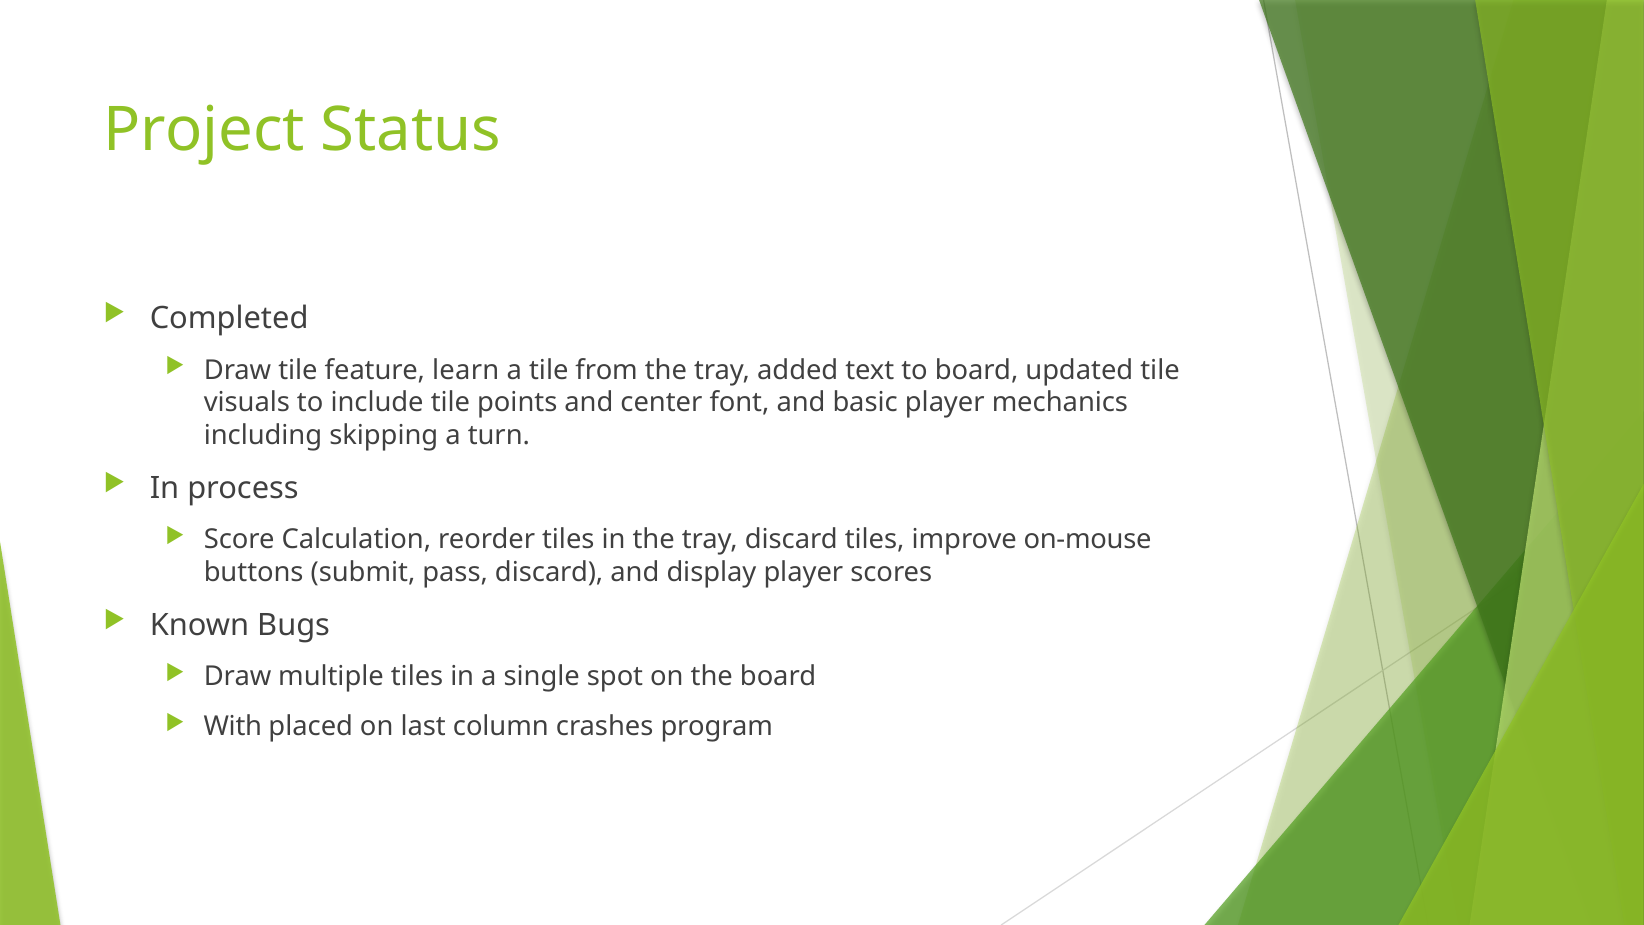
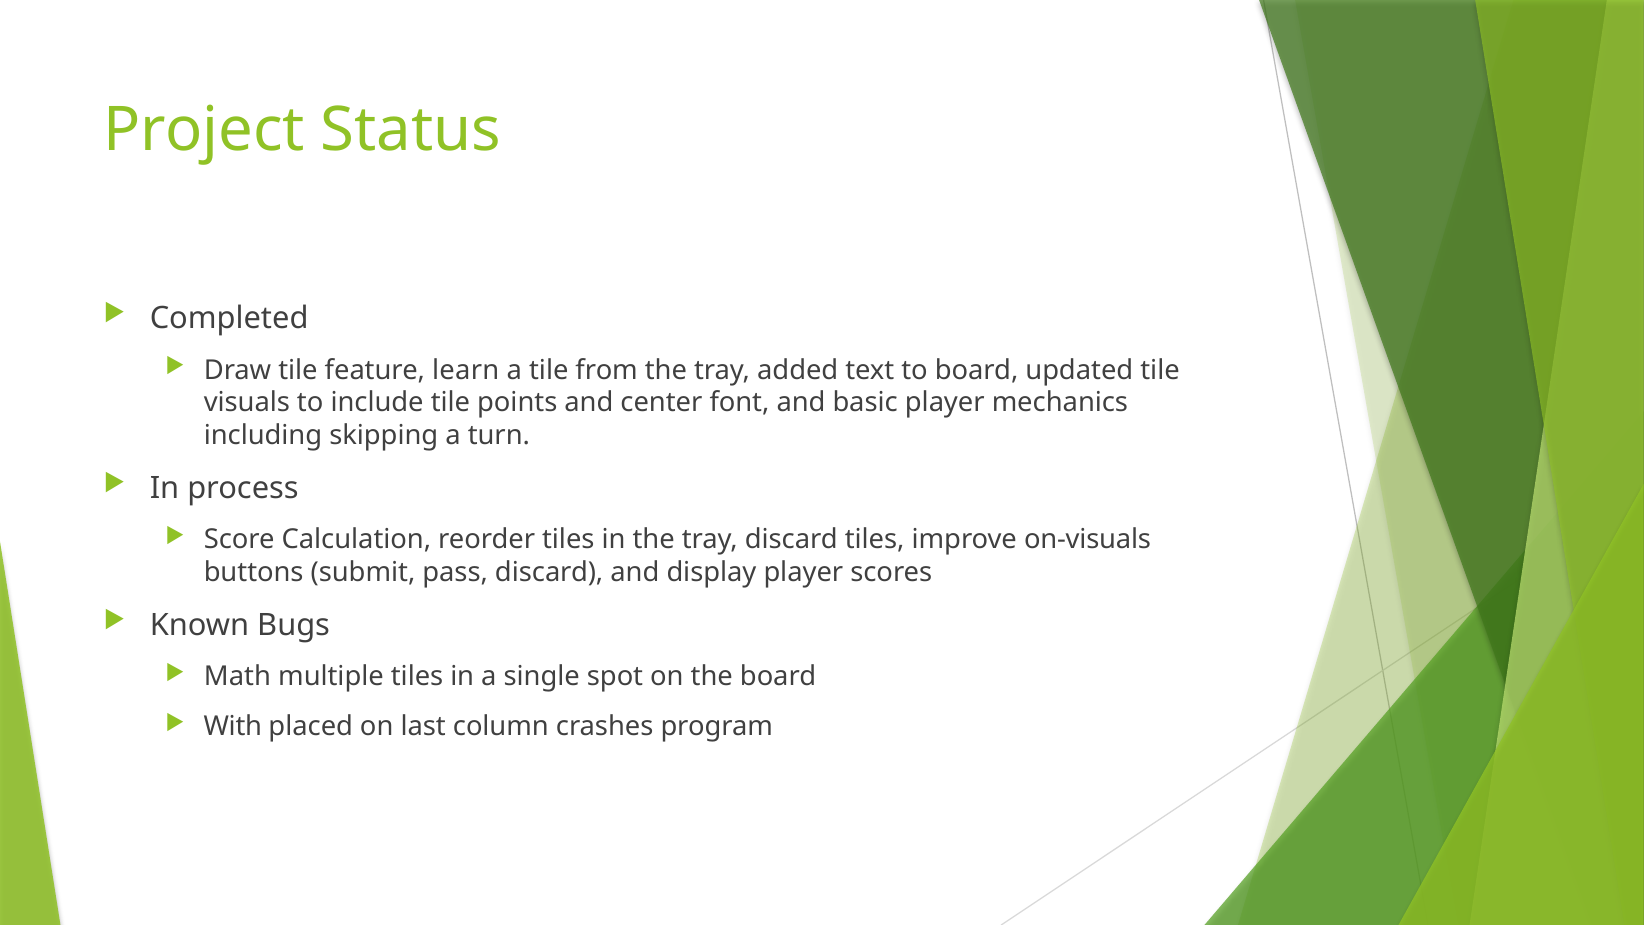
on-mouse: on-mouse -> on-visuals
Draw at (238, 677): Draw -> Math
